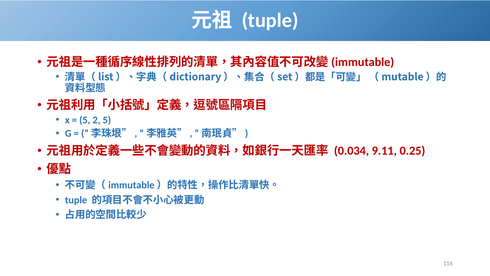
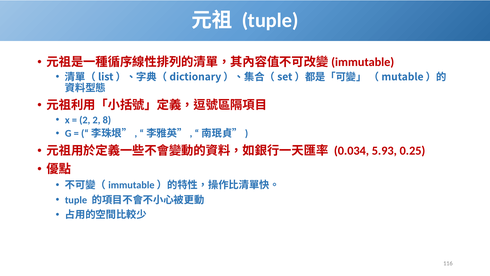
5 at (85, 120): 5 -> 2
2 5: 5 -> 8
9.11: 9.11 -> 5.93
